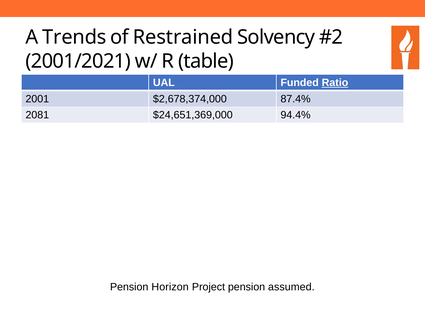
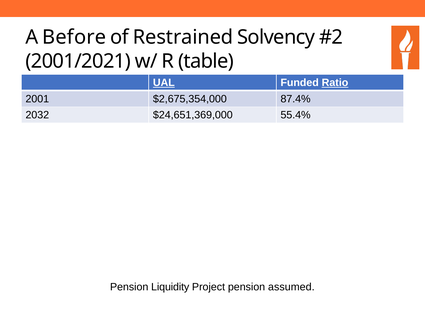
Trends: Trends -> Before
UAL underline: none -> present
$2,678,374,000: $2,678,374,000 -> $2,675,354,000
2081: 2081 -> 2032
94.4%: 94.4% -> 55.4%
Horizon: Horizon -> Liquidity
